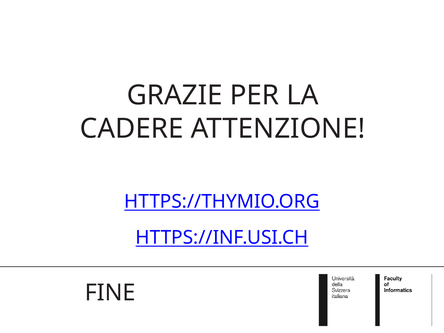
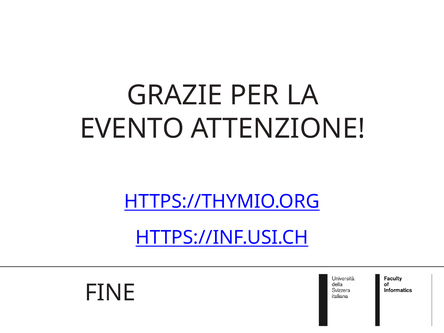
CADERE: CADERE -> EVENTO
